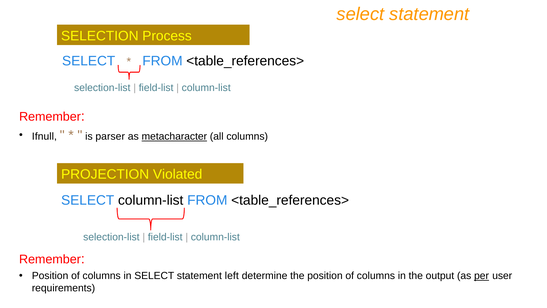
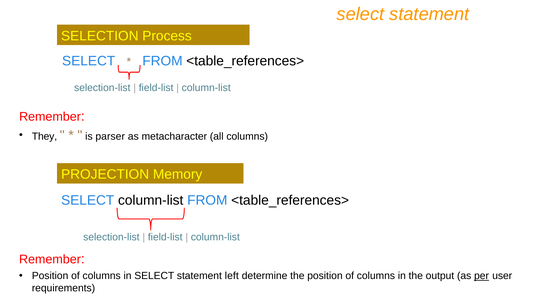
Ifnull: Ifnull -> They
metacharacter underline: present -> none
Violated: Violated -> Memory
